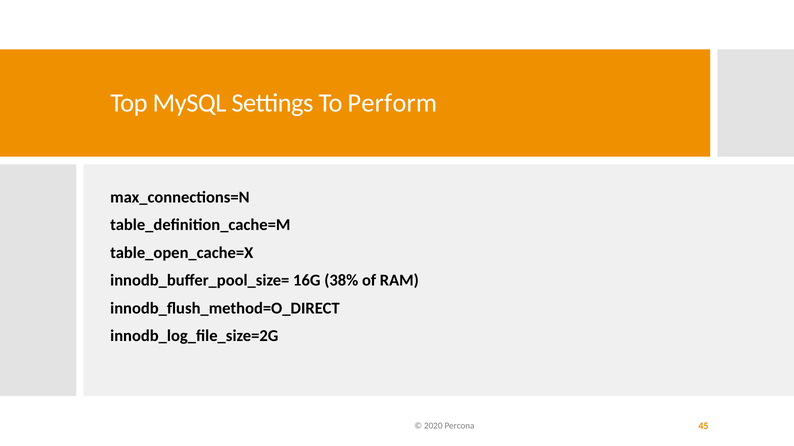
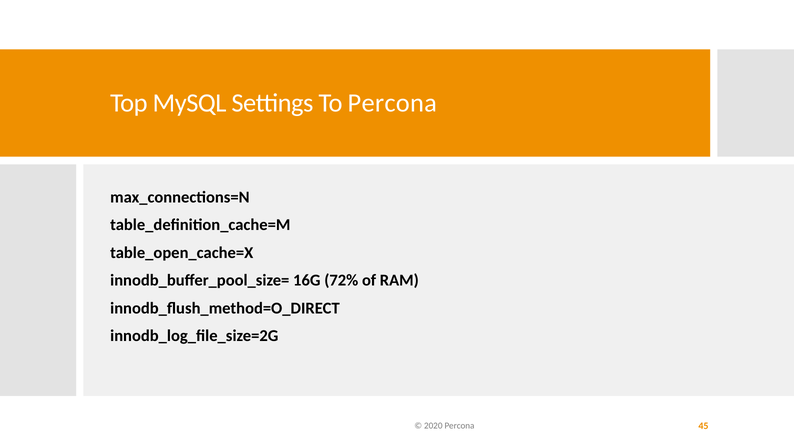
To Perform: Perform -> Percona
38%: 38% -> 72%
